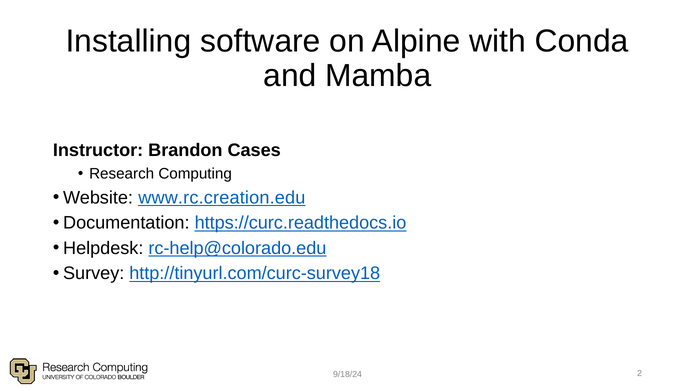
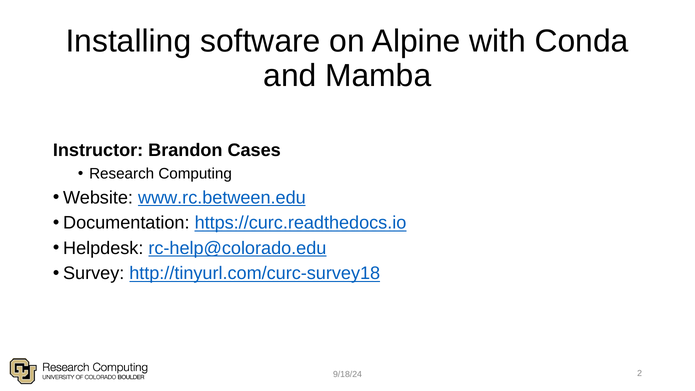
www.rc.creation.edu: www.rc.creation.edu -> www.rc.between.edu
